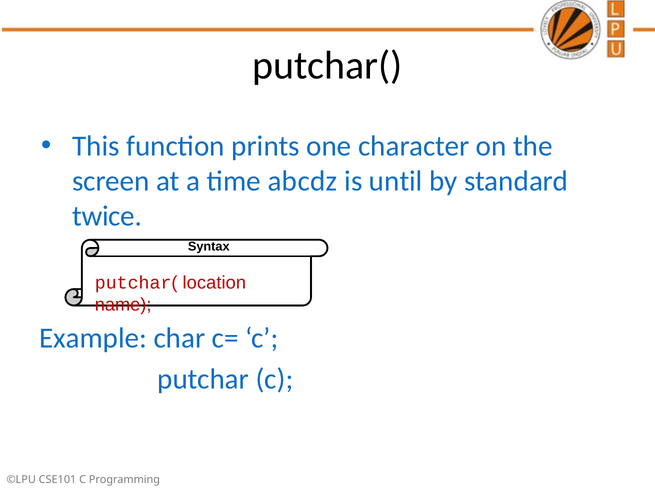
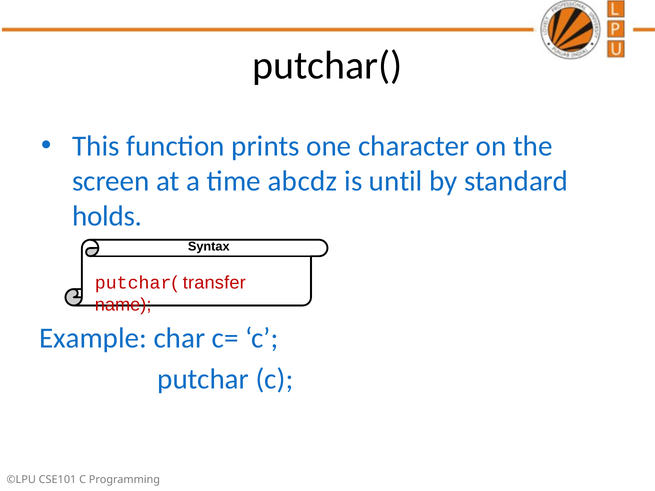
twice: twice -> holds
location: location -> transfer
